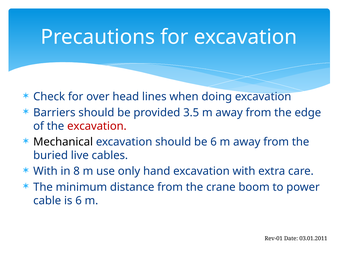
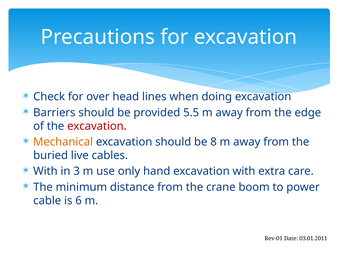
3.5: 3.5 -> 5.5
Mechanical colour: black -> orange
be 6: 6 -> 8
8: 8 -> 3
